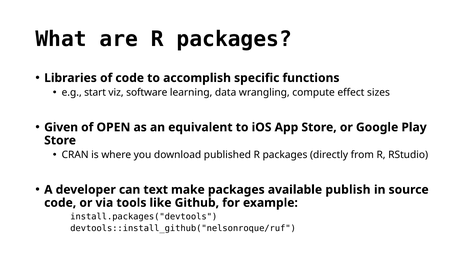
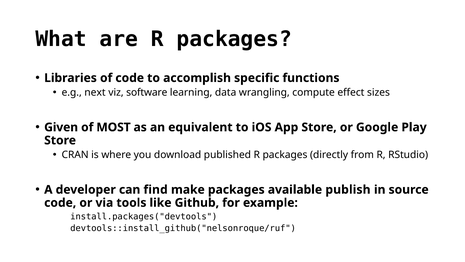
start: start -> next
OPEN: OPEN -> MOST
text: text -> find
